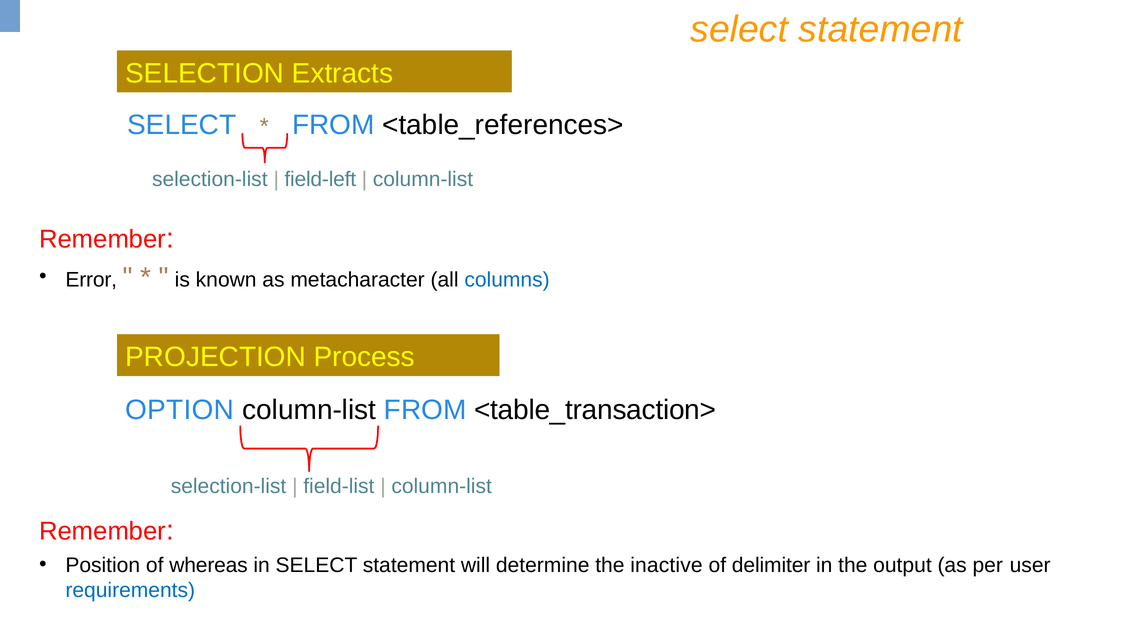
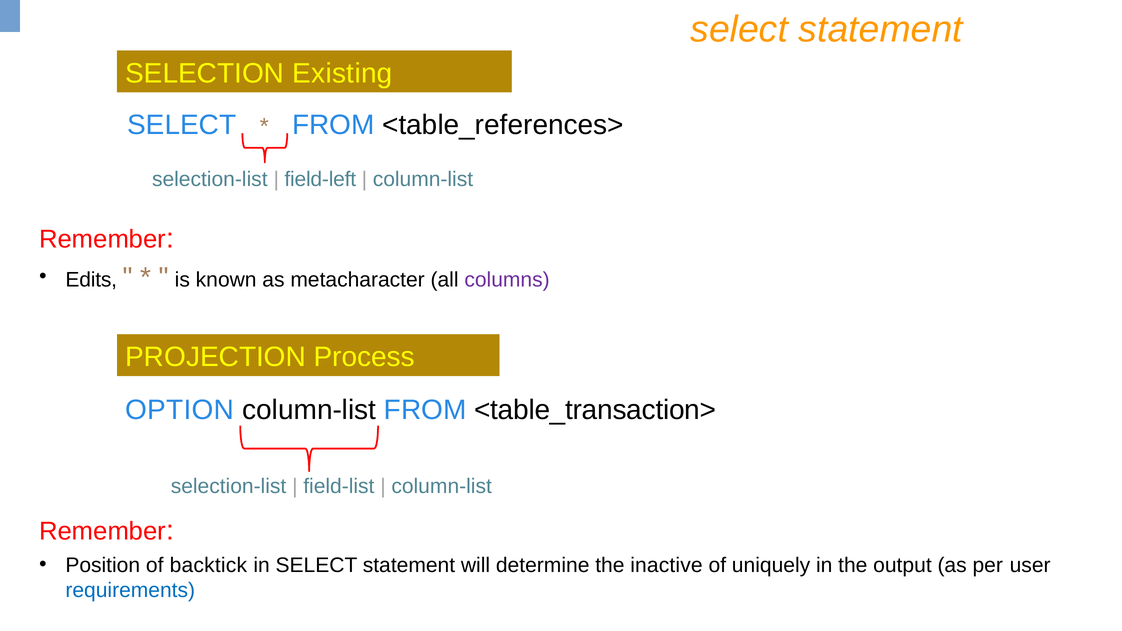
Extracts: Extracts -> Existing
Error: Error -> Edits
columns colour: blue -> purple
whereas: whereas -> backtick
delimiter: delimiter -> uniquely
